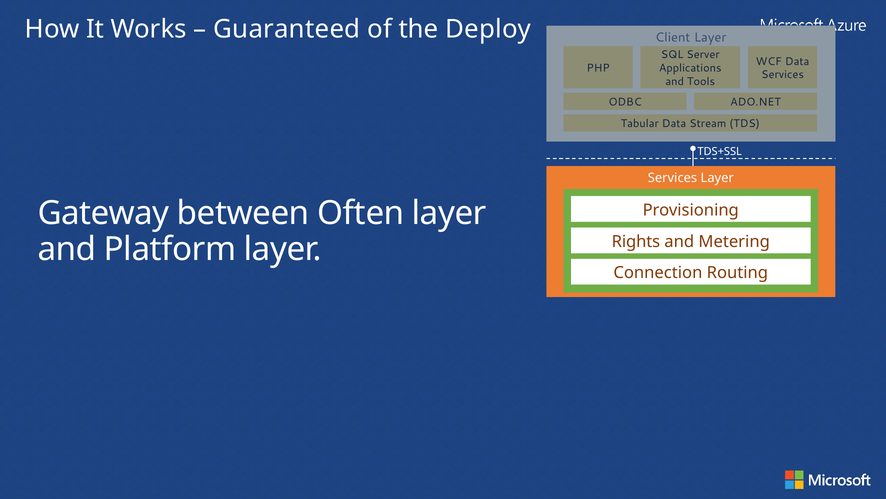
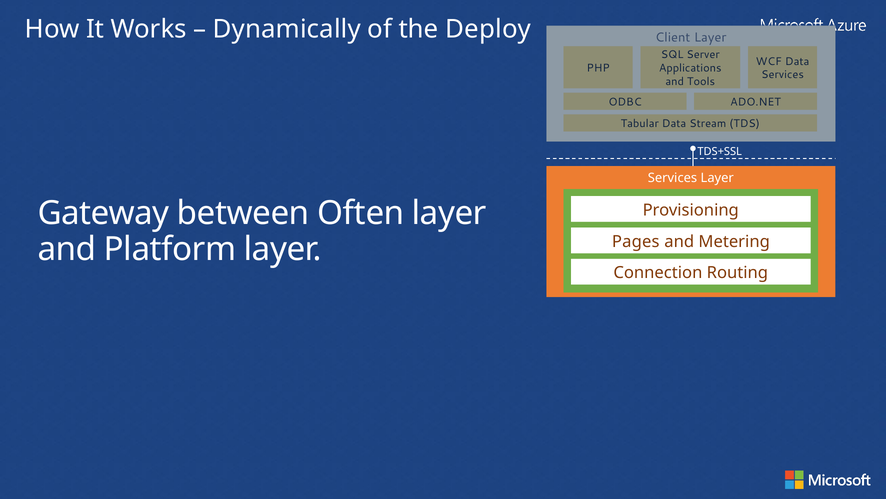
Guaranteed: Guaranteed -> Dynamically
Rights: Rights -> Pages
